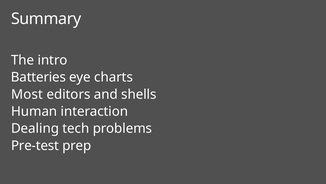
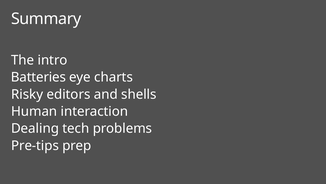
Most: Most -> Risky
Pre-test: Pre-test -> Pre-tips
